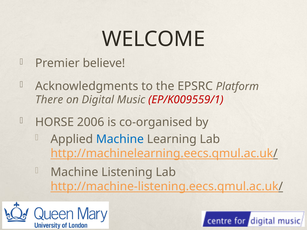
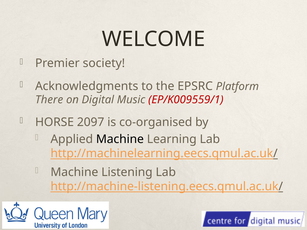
believe: believe -> society
2006: 2006 -> 2097
Machine at (120, 139) colour: blue -> black
